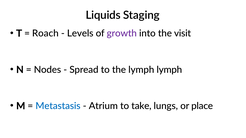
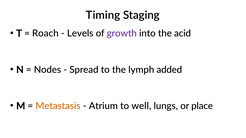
Liquids: Liquids -> Timing
visit: visit -> acid
lymph lymph: lymph -> added
Metastasis colour: blue -> orange
take: take -> well
